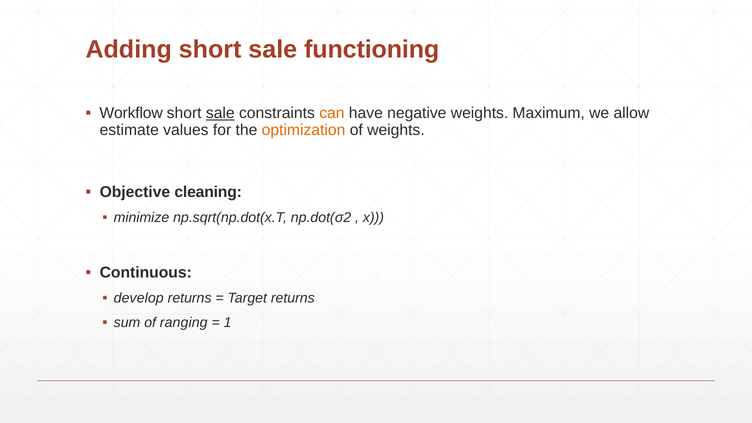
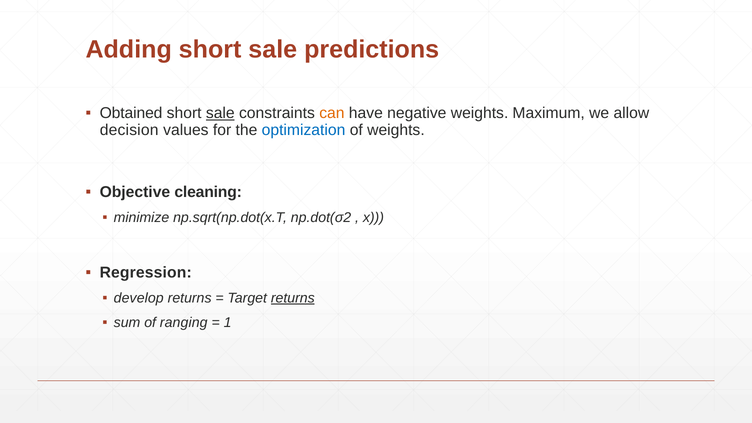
functioning: functioning -> predictions
Workflow: Workflow -> Obtained
estimate: estimate -> decision
optimization colour: orange -> blue
Continuous: Continuous -> Regression
returns at (293, 298) underline: none -> present
